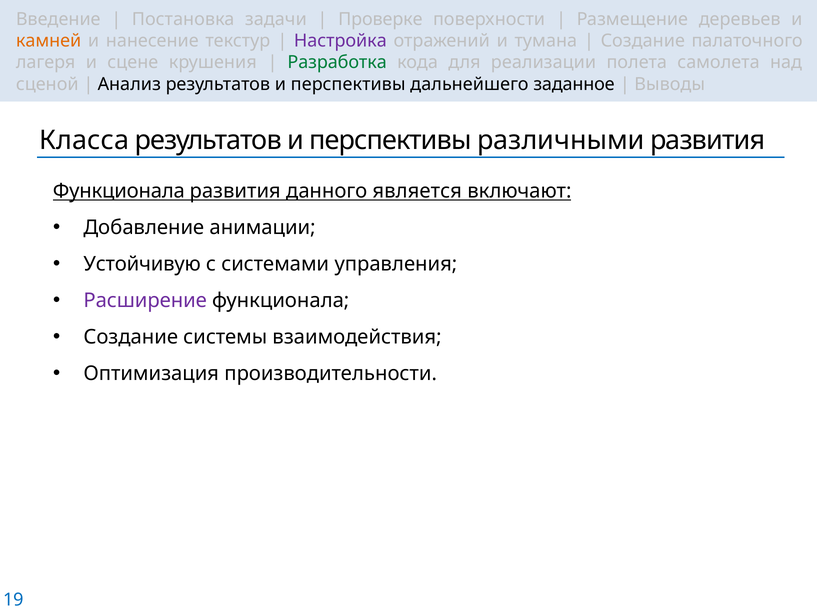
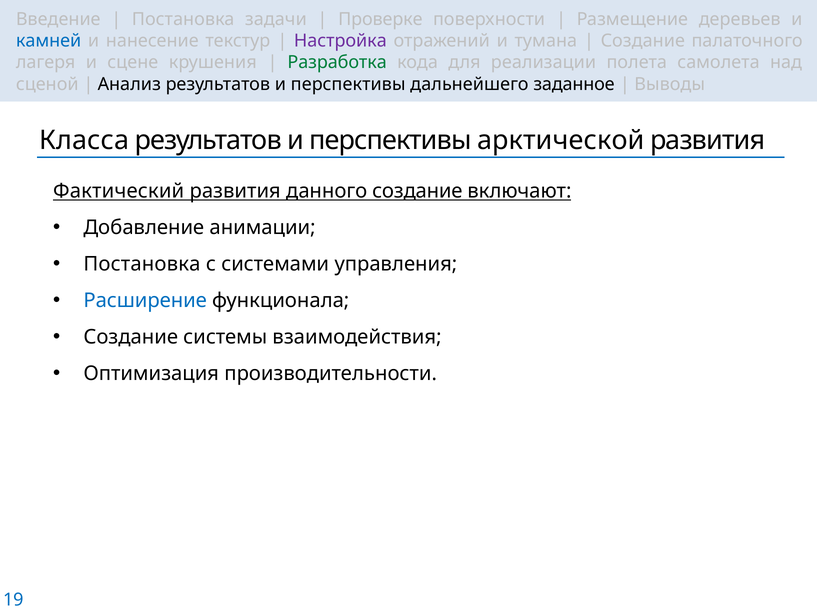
камней colour: orange -> blue
различными: различными -> арктической
Функционала at (119, 191): Функционала -> Фактический
данного является: является -> создание
Устойчивую at (142, 264): Устойчивую -> Постановка
Расширение colour: purple -> blue
